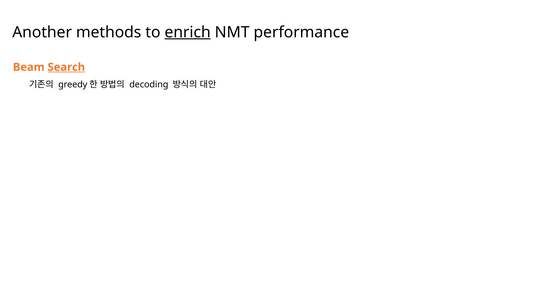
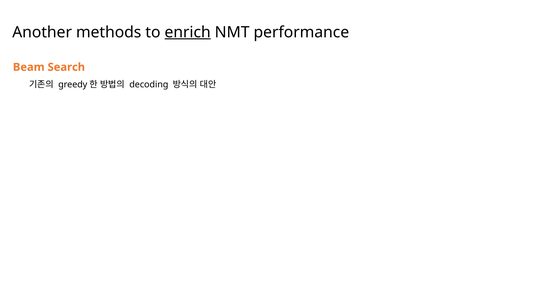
Search underline: present -> none
